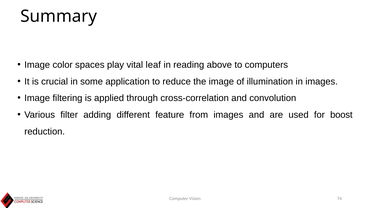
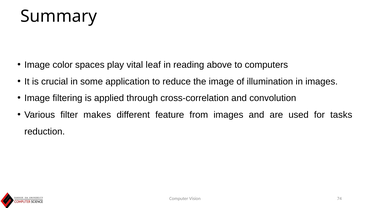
adding: adding -> makes
boost: boost -> tasks
